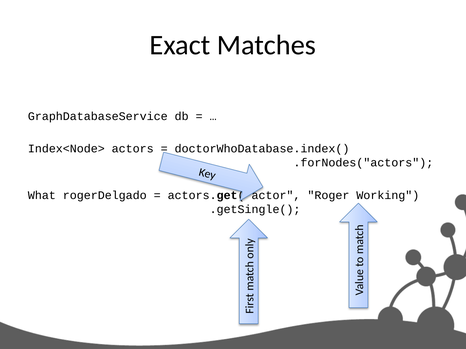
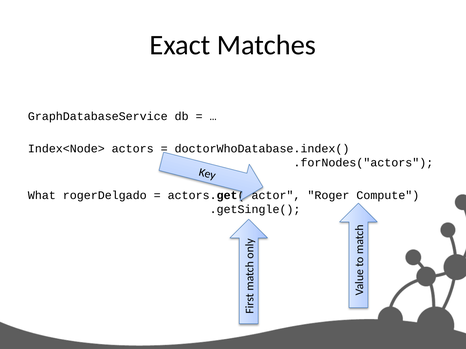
Working: Working -> Compute
